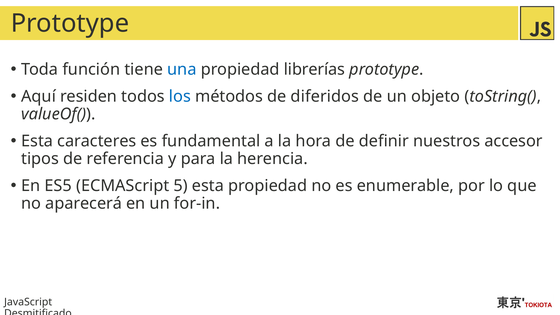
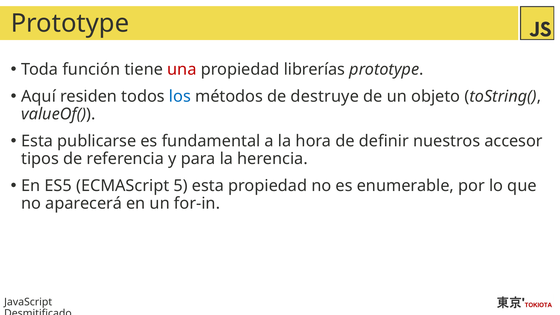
una colour: blue -> red
diferidos: diferidos -> destruye
caracteres: caracteres -> publicarse
